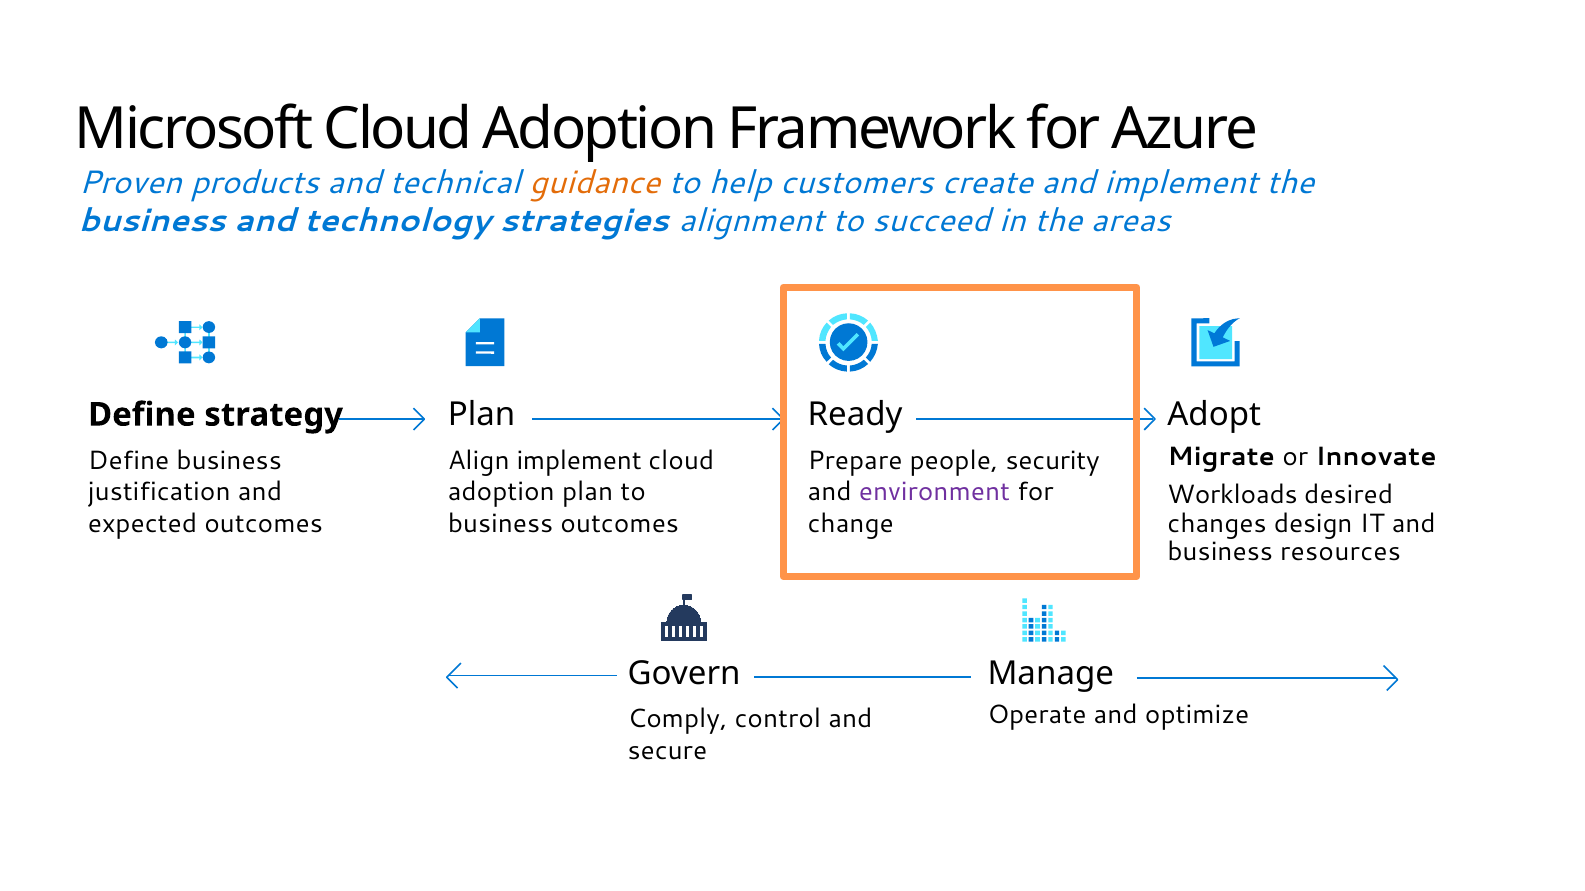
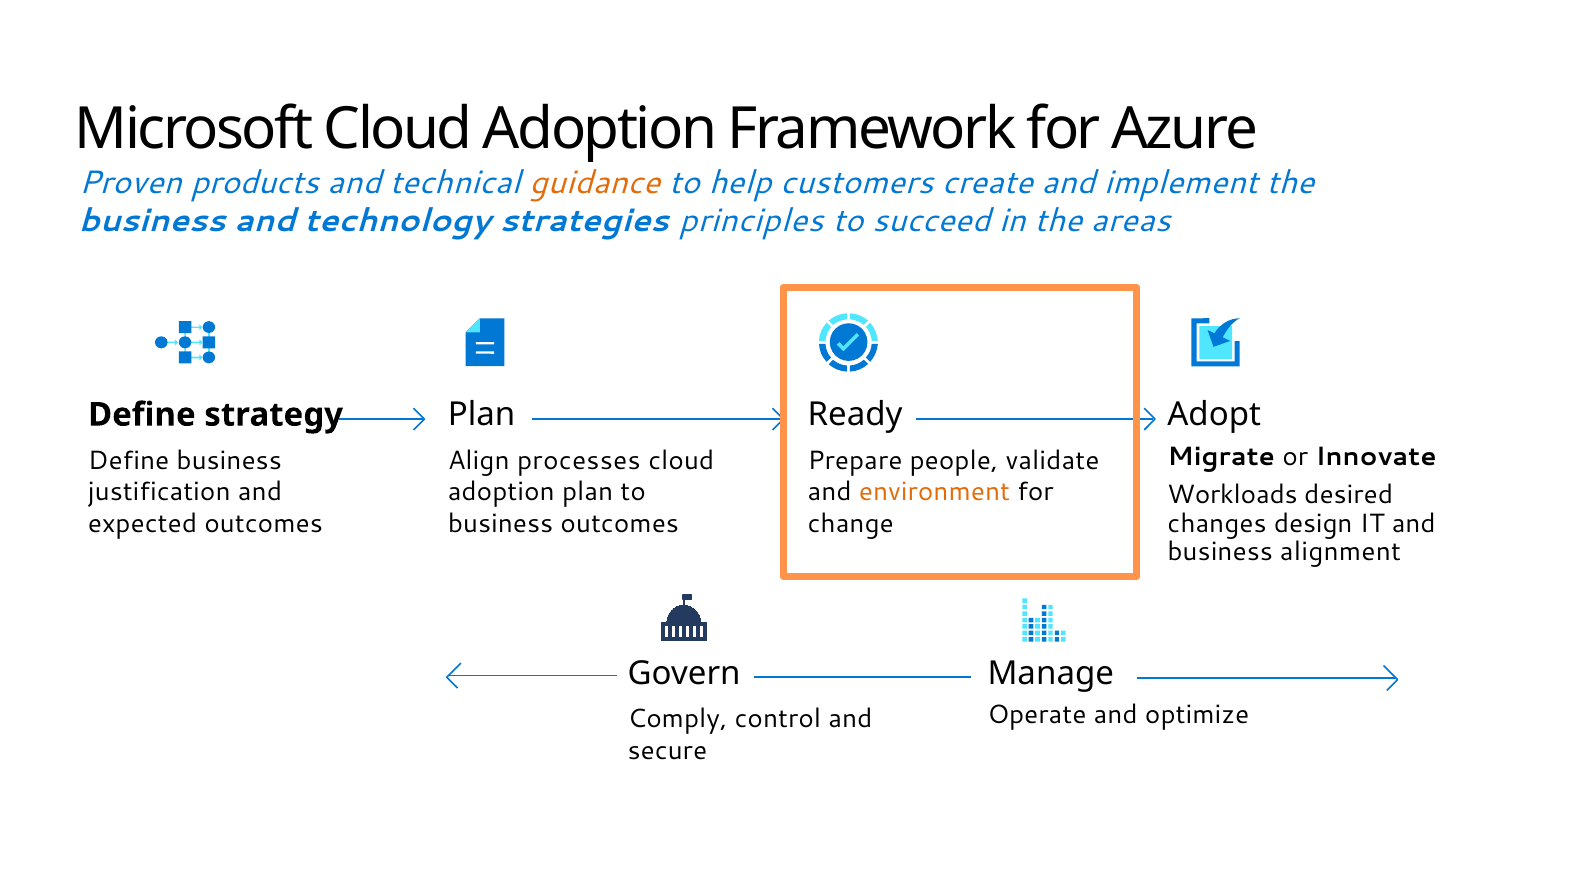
alignment: alignment -> principles
Align implement: implement -> processes
security: security -> validate
environment colour: purple -> orange
resources: resources -> alignment
